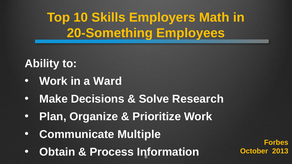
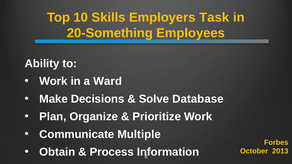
Math: Math -> Task
Research: Research -> Database
